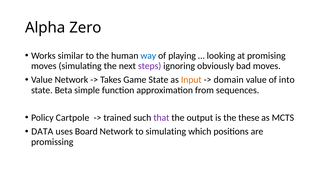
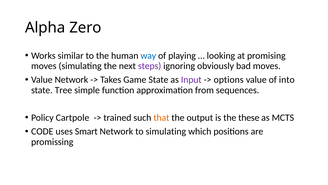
Input colour: orange -> purple
domain: domain -> options
Beta: Beta -> Tree
that colour: purple -> orange
DATA: DATA -> CODE
Board: Board -> Smart
